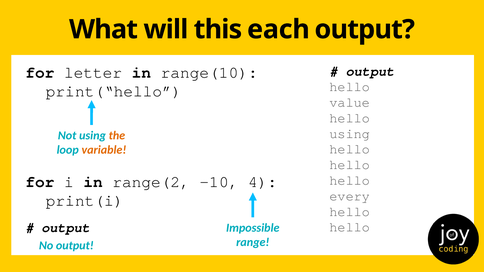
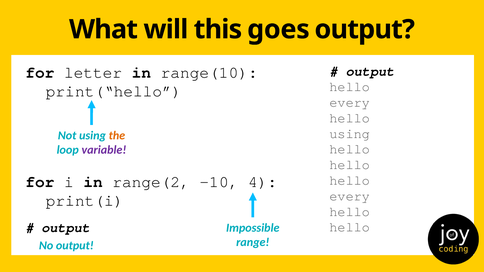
each: each -> goes
value at (350, 103): value -> every
variable colour: orange -> purple
